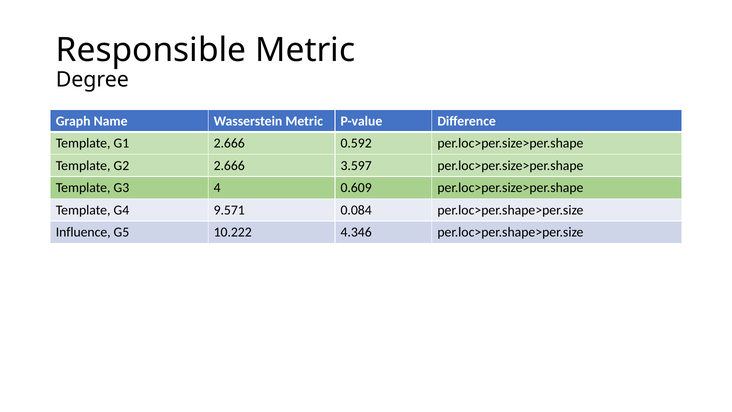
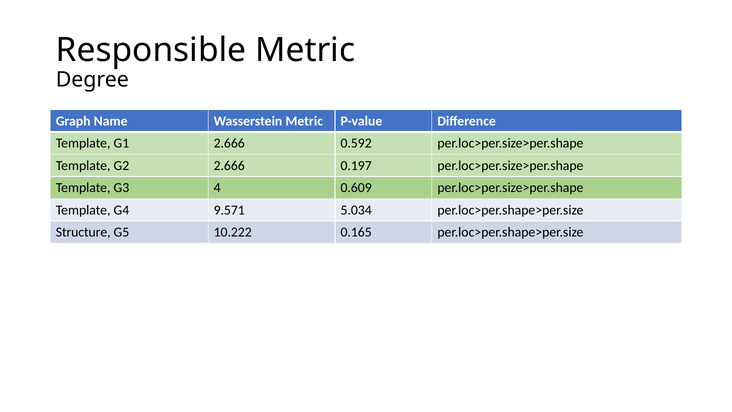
3.597: 3.597 -> 0.197
0.084: 0.084 -> 5.034
Influence: Influence -> Structure
4.346: 4.346 -> 0.165
